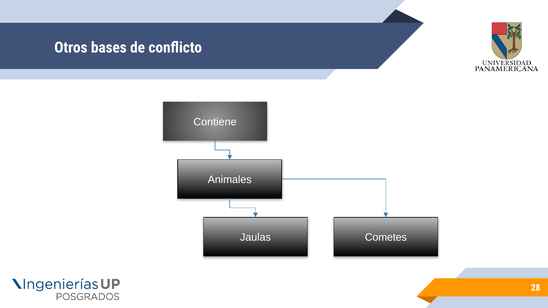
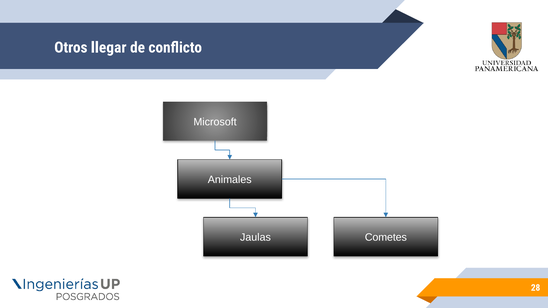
bases: bases -> llegar
Contiene: Contiene -> Microsoft
